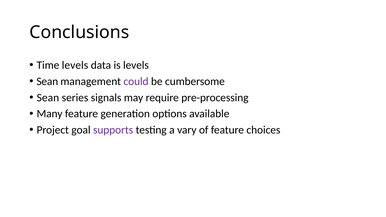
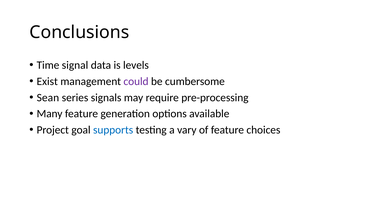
Time levels: levels -> signal
Sean at (47, 81): Sean -> Exist
supports colour: purple -> blue
